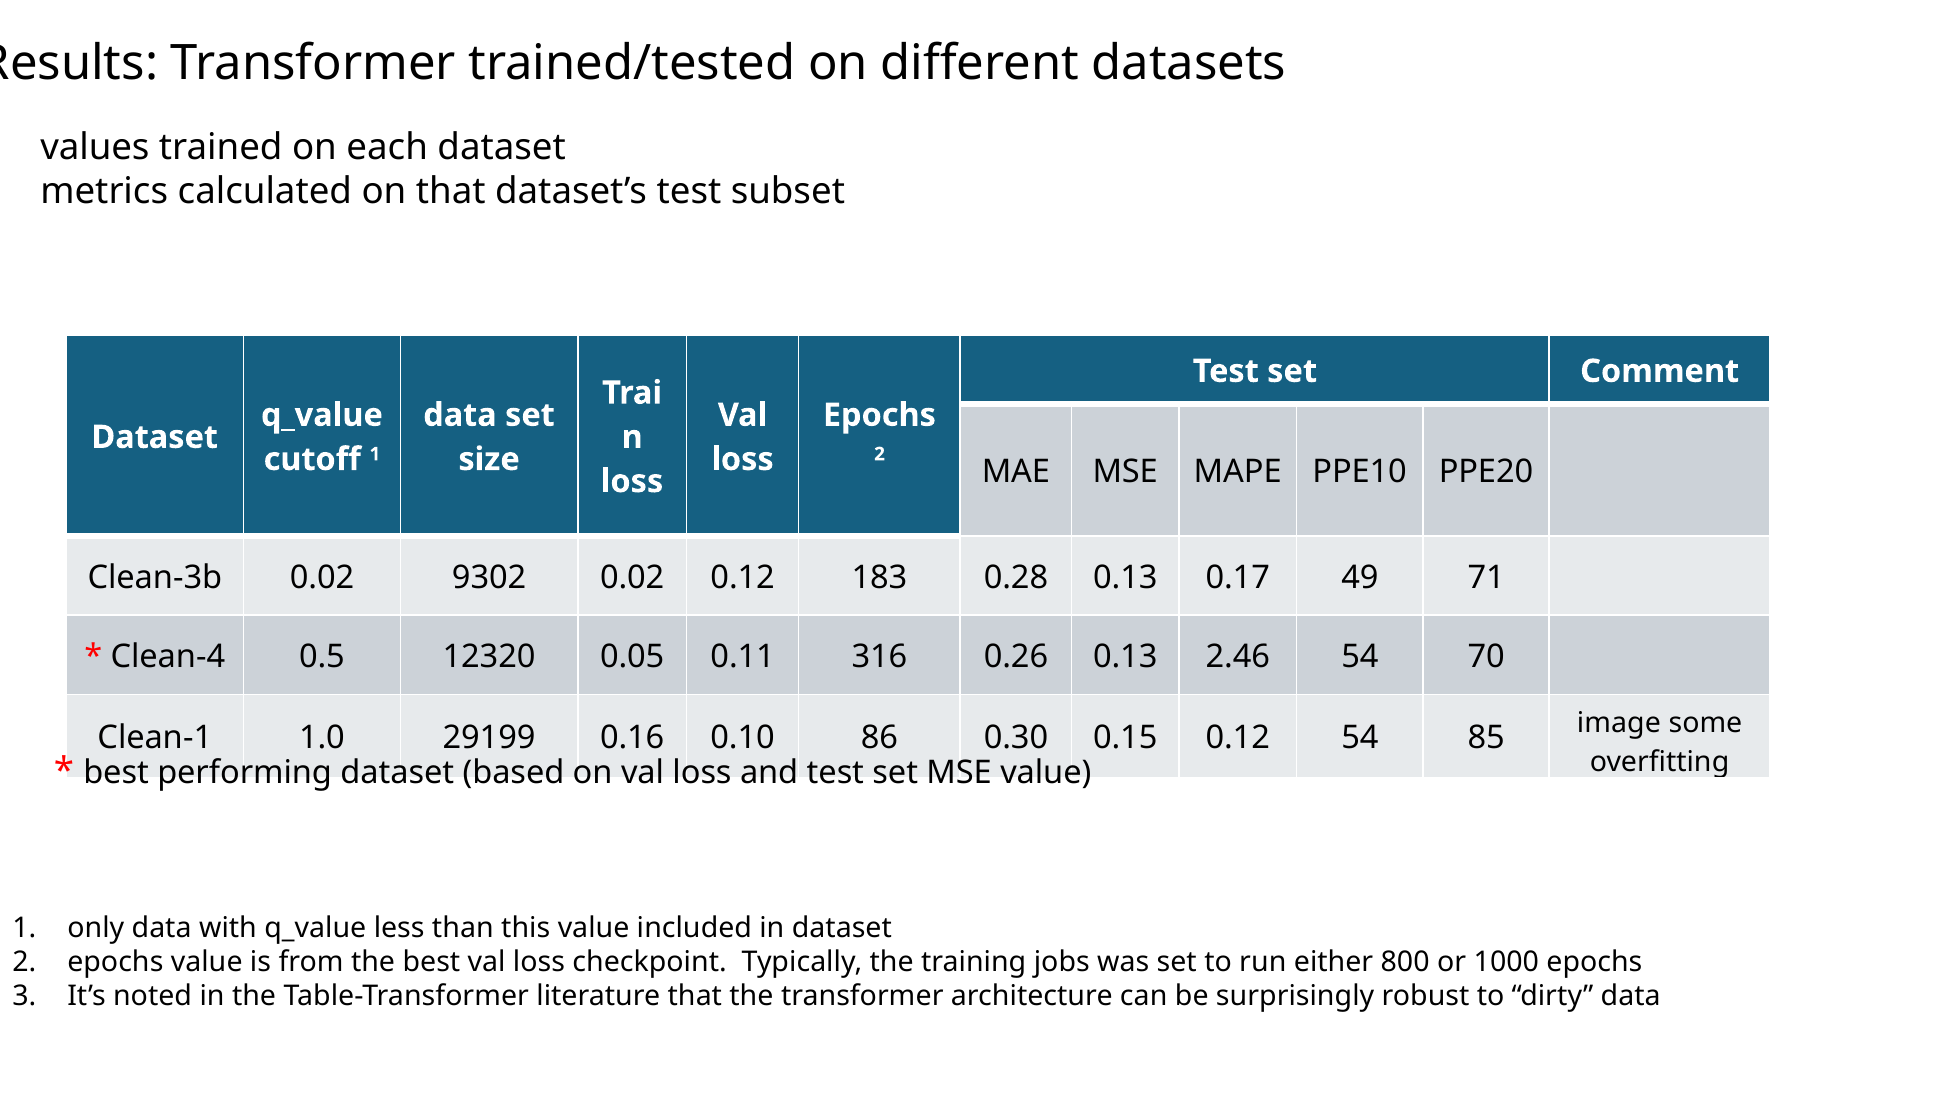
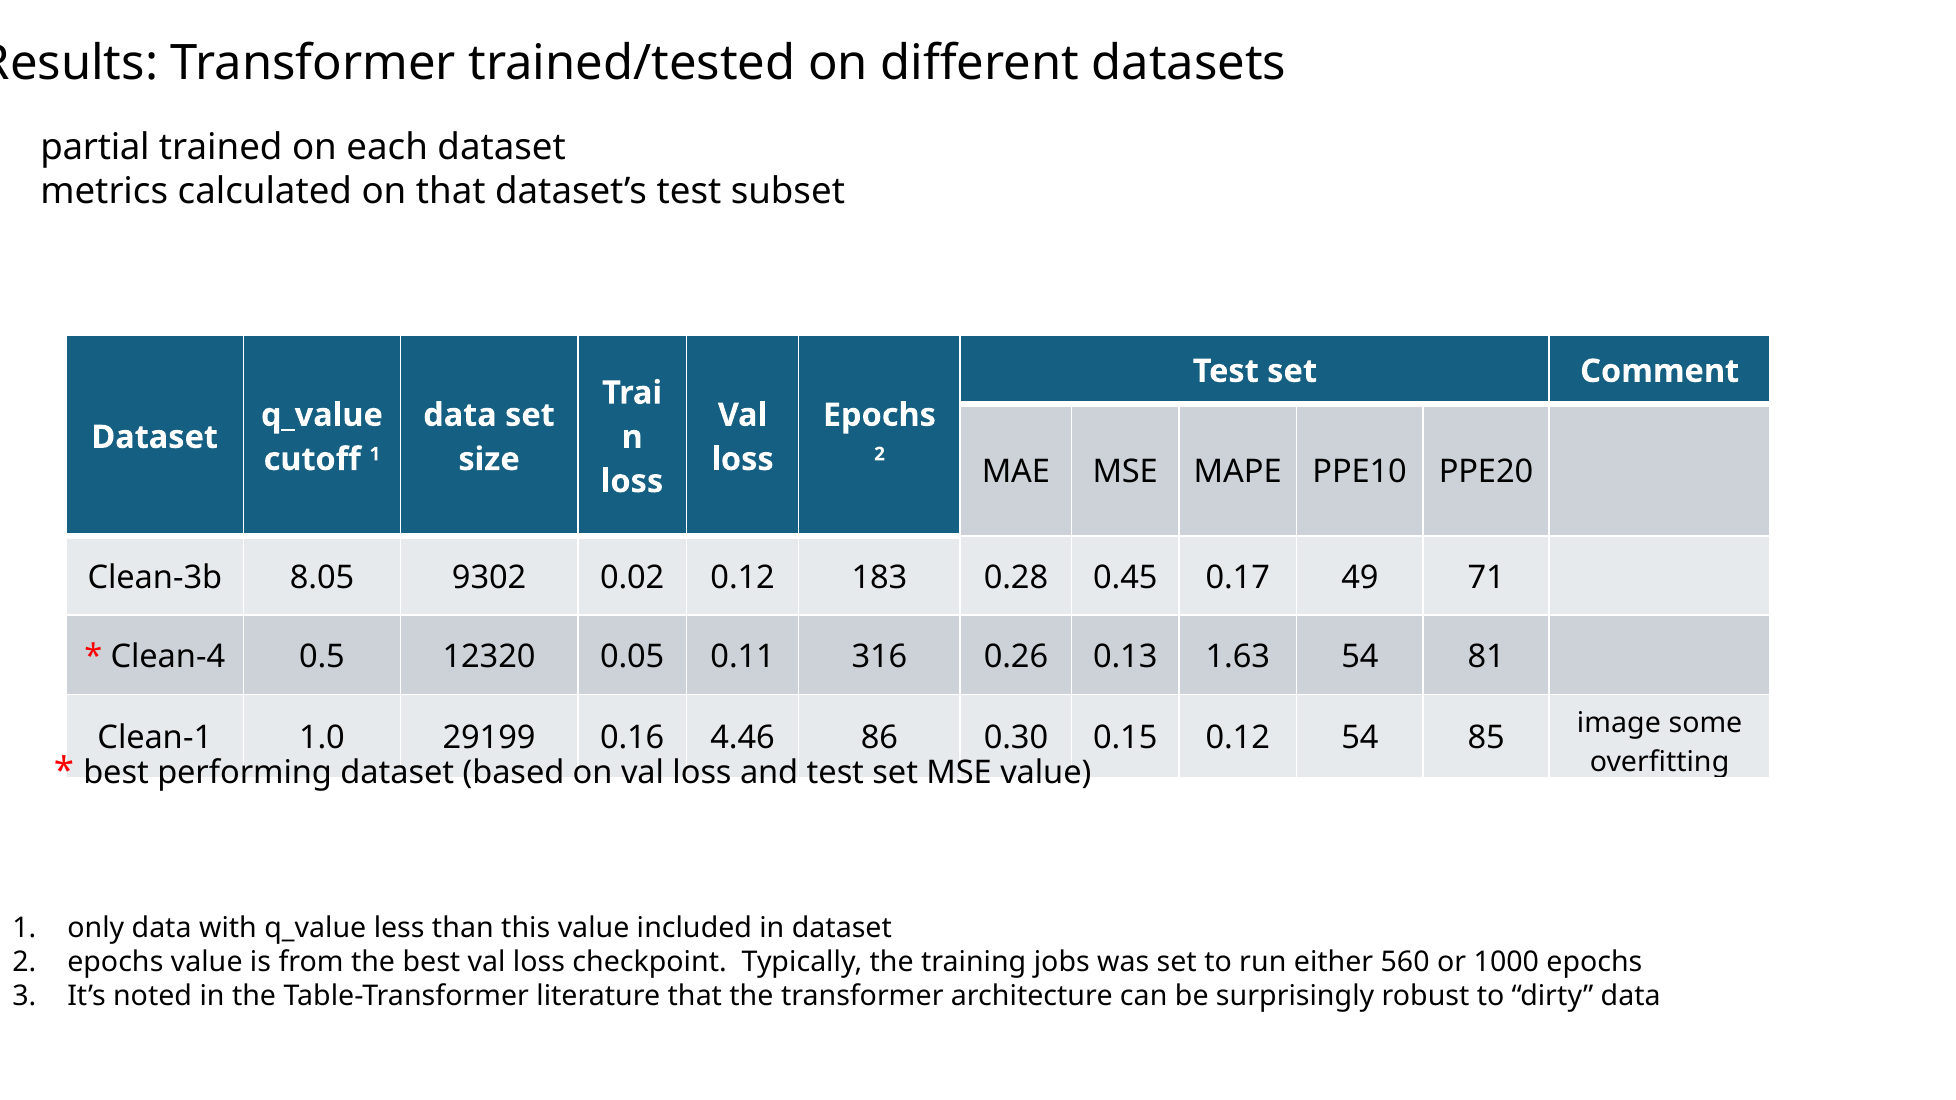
values: values -> partial
Clean-3b 0.02: 0.02 -> 8.05
0.28 0.13: 0.13 -> 0.45
2.46: 2.46 -> 1.63
70: 70 -> 81
0.10: 0.10 -> 4.46
800: 800 -> 560
